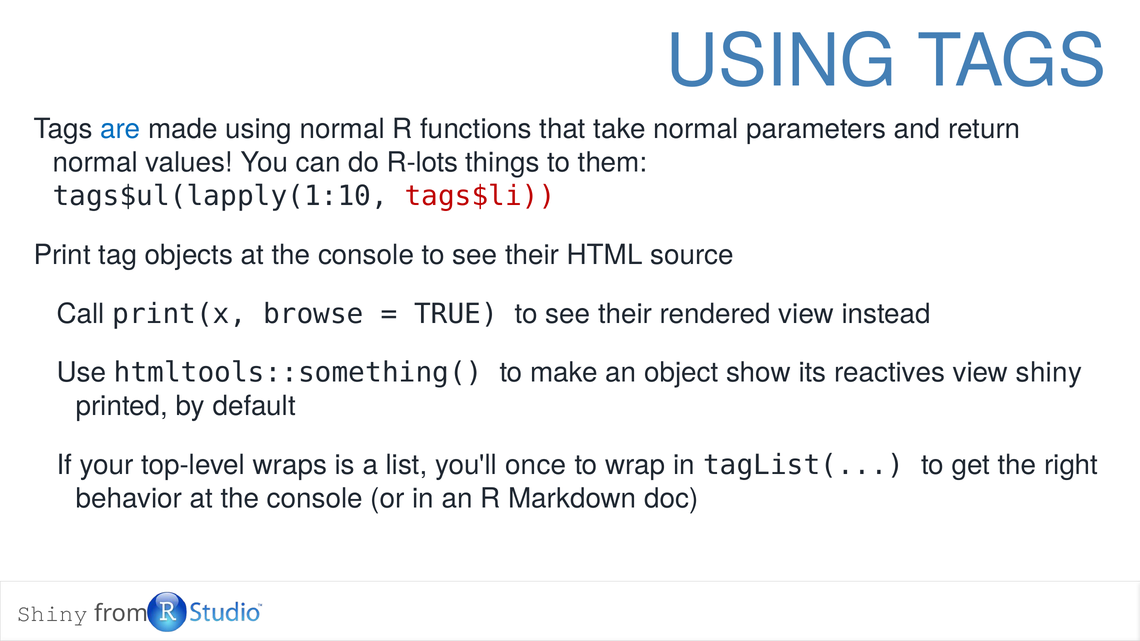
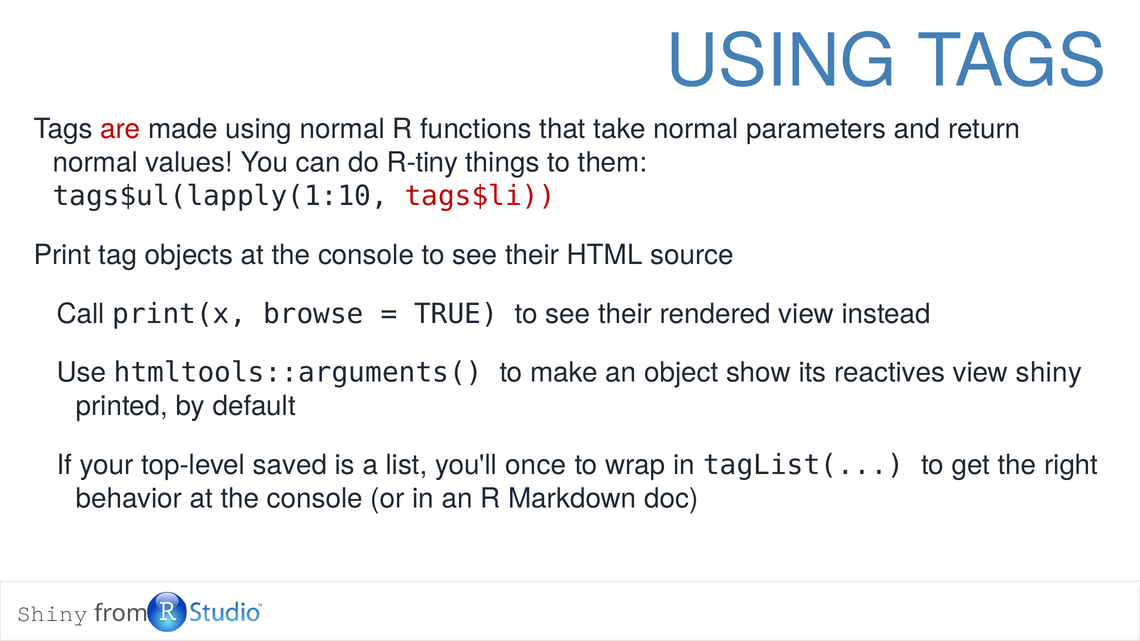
are colour: blue -> red
R-lots: R-lots -> R-tiny
htmltools::something(: htmltools::something( -> htmltools::arguments(
wraps: wraps -> saved
